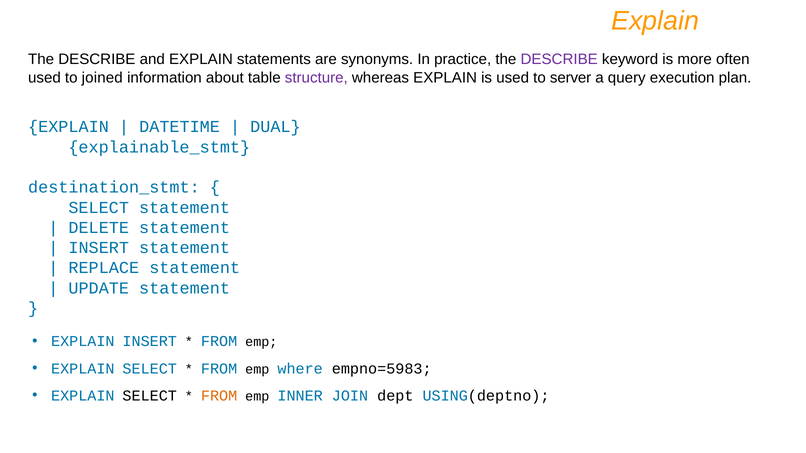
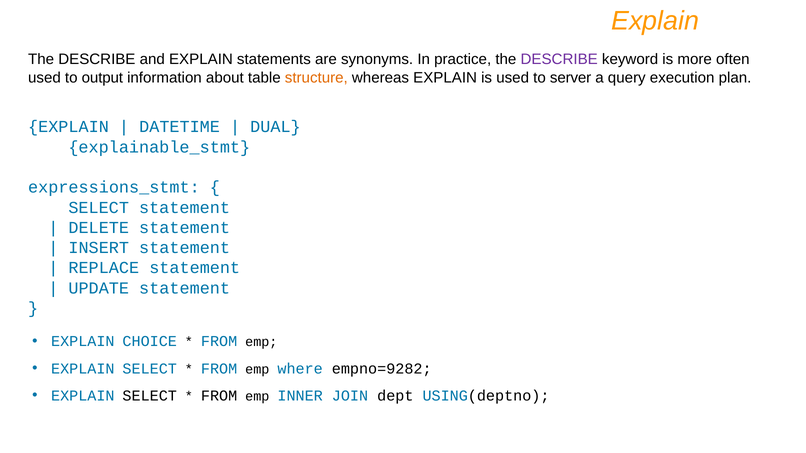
joined: joined -> output
structure colour: purple -> orange
destination_stmt: destination_stmt -> expressions_stmt
EXPLAIN INSERT: INSERT -> CHOICE
empno=5983: empno=5983 -> empno=9282
FROM at (219, 396) colour: orange -> black
